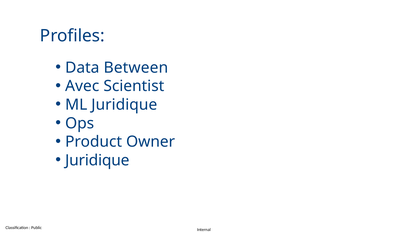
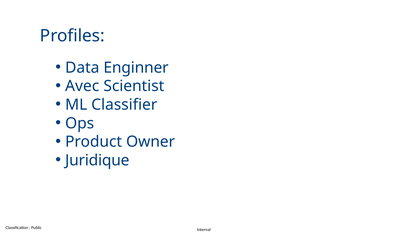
Between: Between -> Enginner
ML Juridique: Juridique -> Classifier
